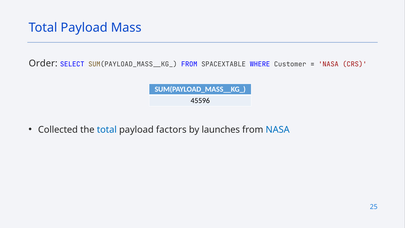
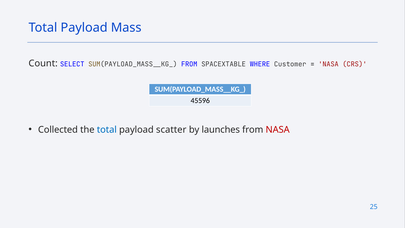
Order: Order -> Count
factors: factors -> scatter
NASA at (278, 130) colour: blue -> red
